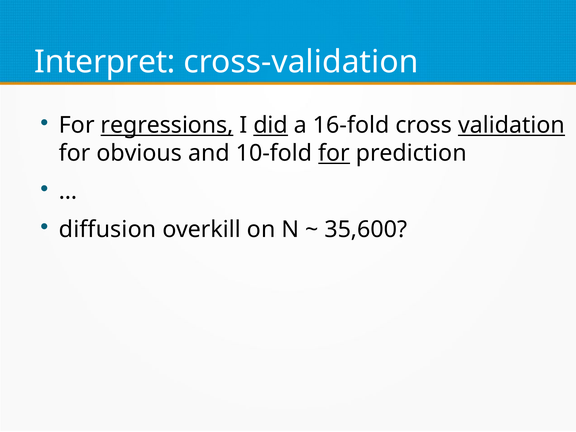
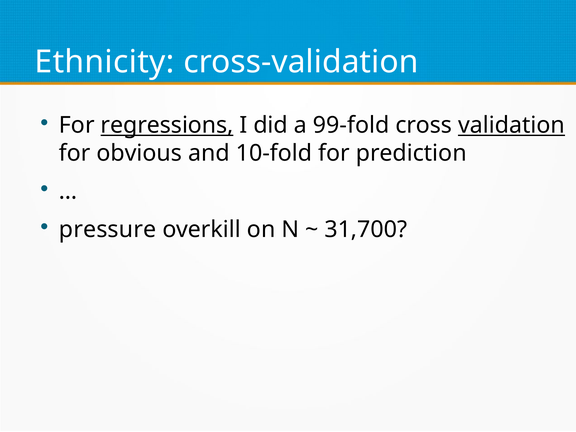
Interpret: Interpret -> Ethnicity
did underline: present -> none
16-fold: 16-fold -> 99-fold
for at (334, 153) underline: present -> none
diffusion: diffusion -> pressure
35,600: 35,600 -> 31,700
